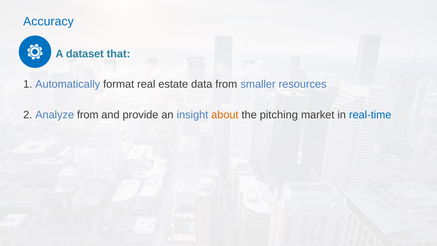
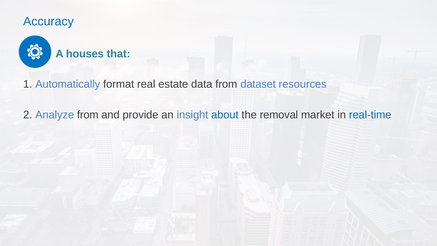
dataset: dataset -> houses
smaller: smaller -> dataset
about colour: orange -> blue
pitching: pitching -> removal
